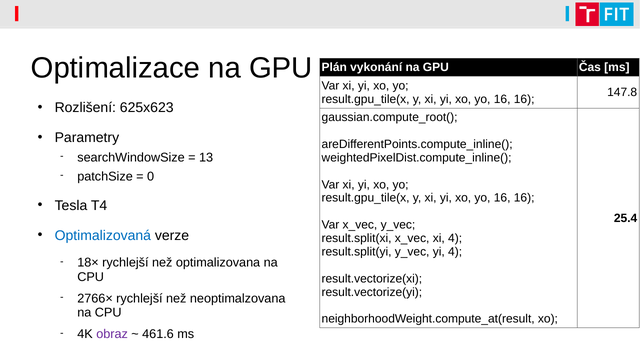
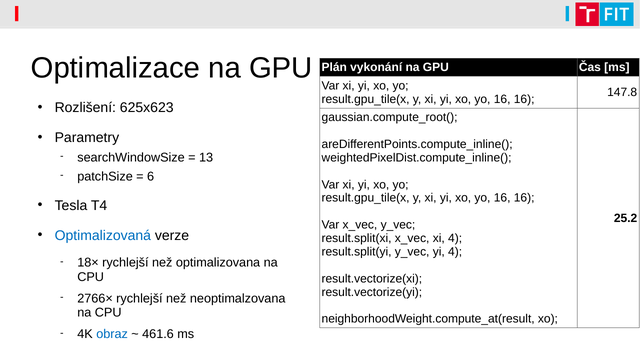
0: 0 -> 6
25.4: 25.4 -> 25.2
obraz colour: purple -> blue
